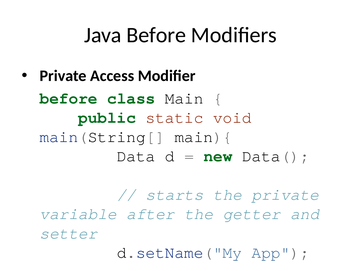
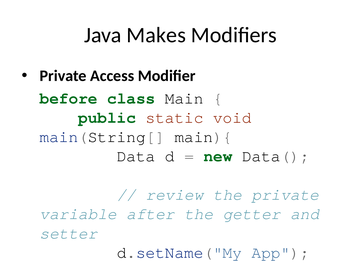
Java Before: Before -> Makes
starts: starts -> review
